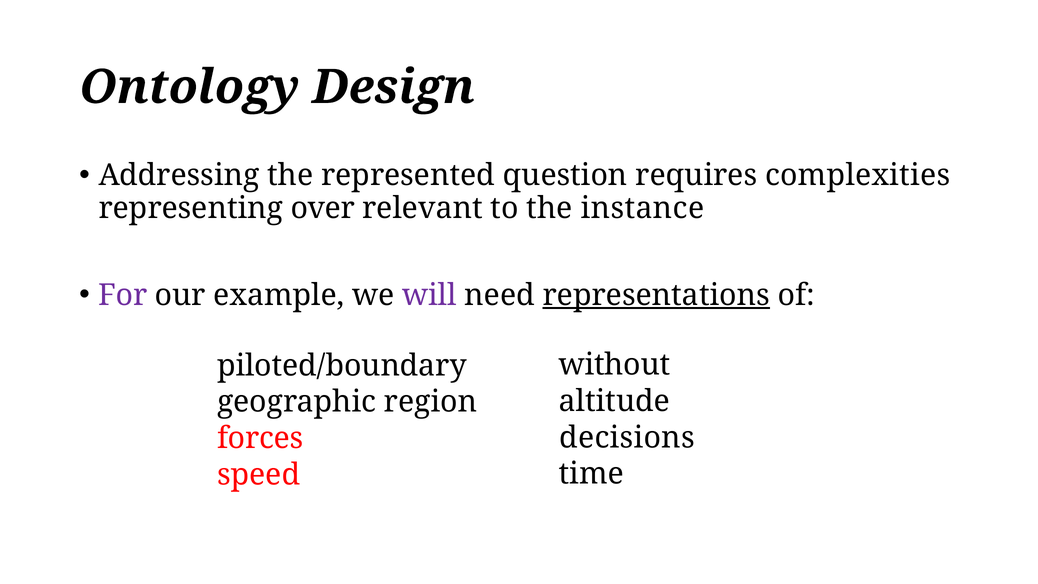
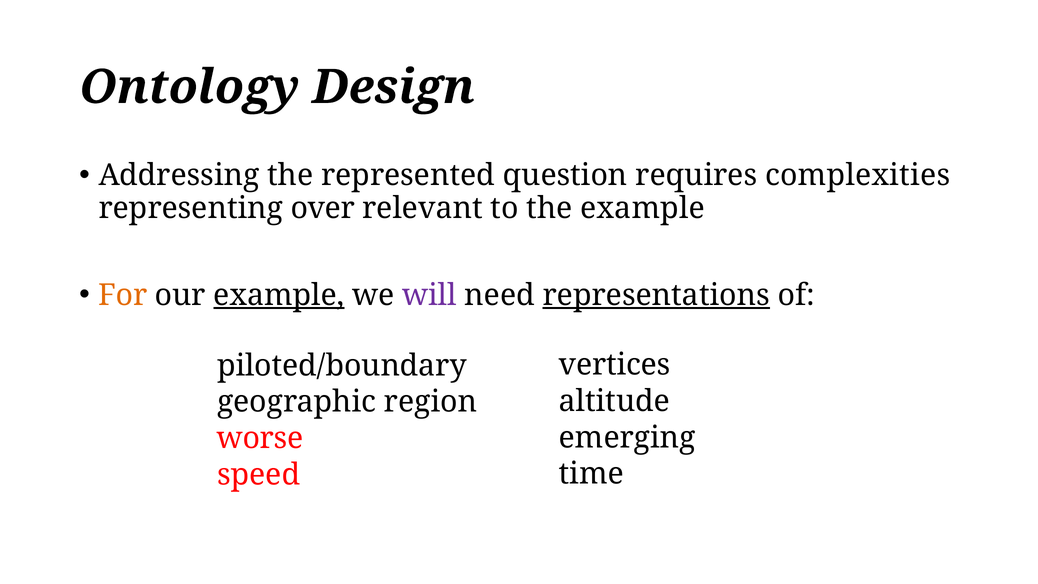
the instance: instance -> example
For colour: purple -> orange
example at (279, 295) underline: none -> present
without: without -> vertices
decisions: decisions -> emerging
forces: forces -> worse
